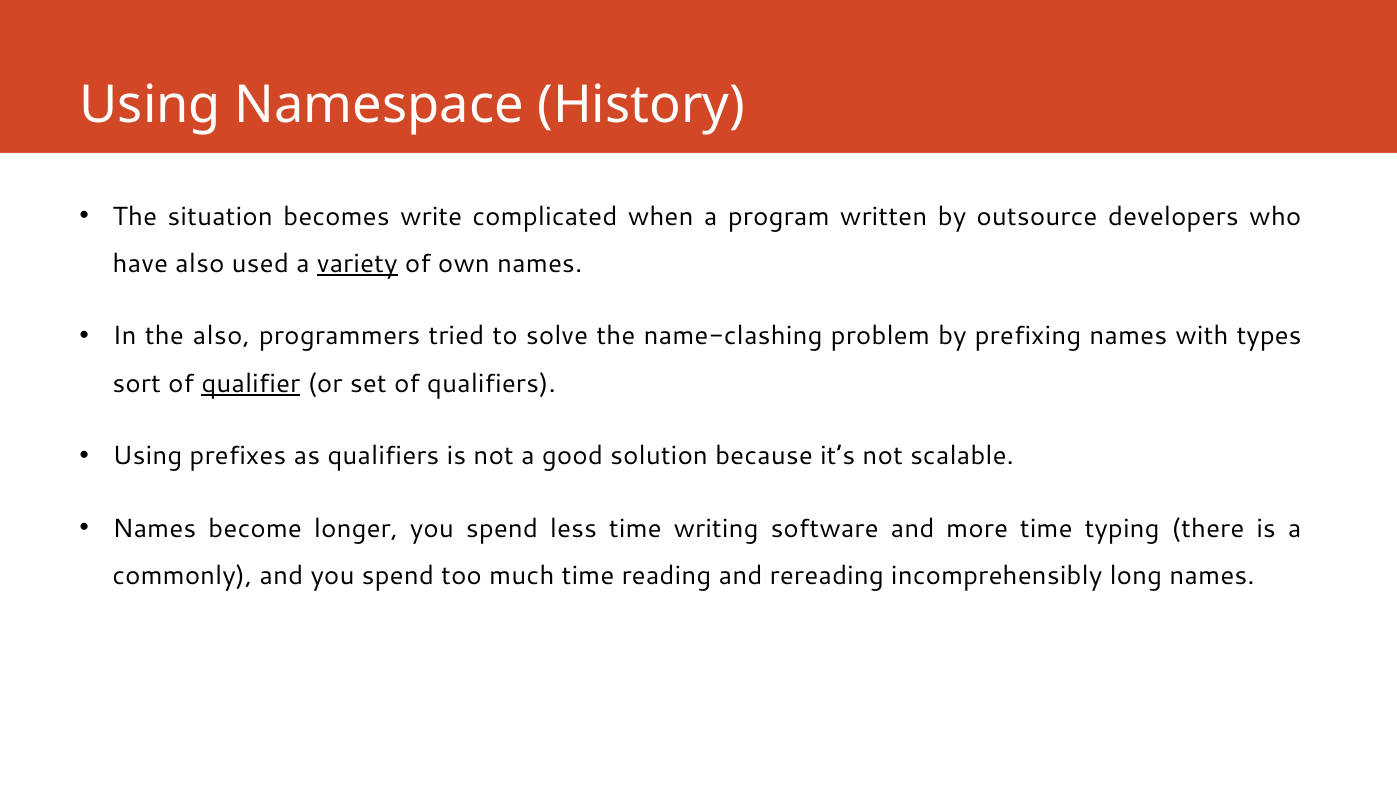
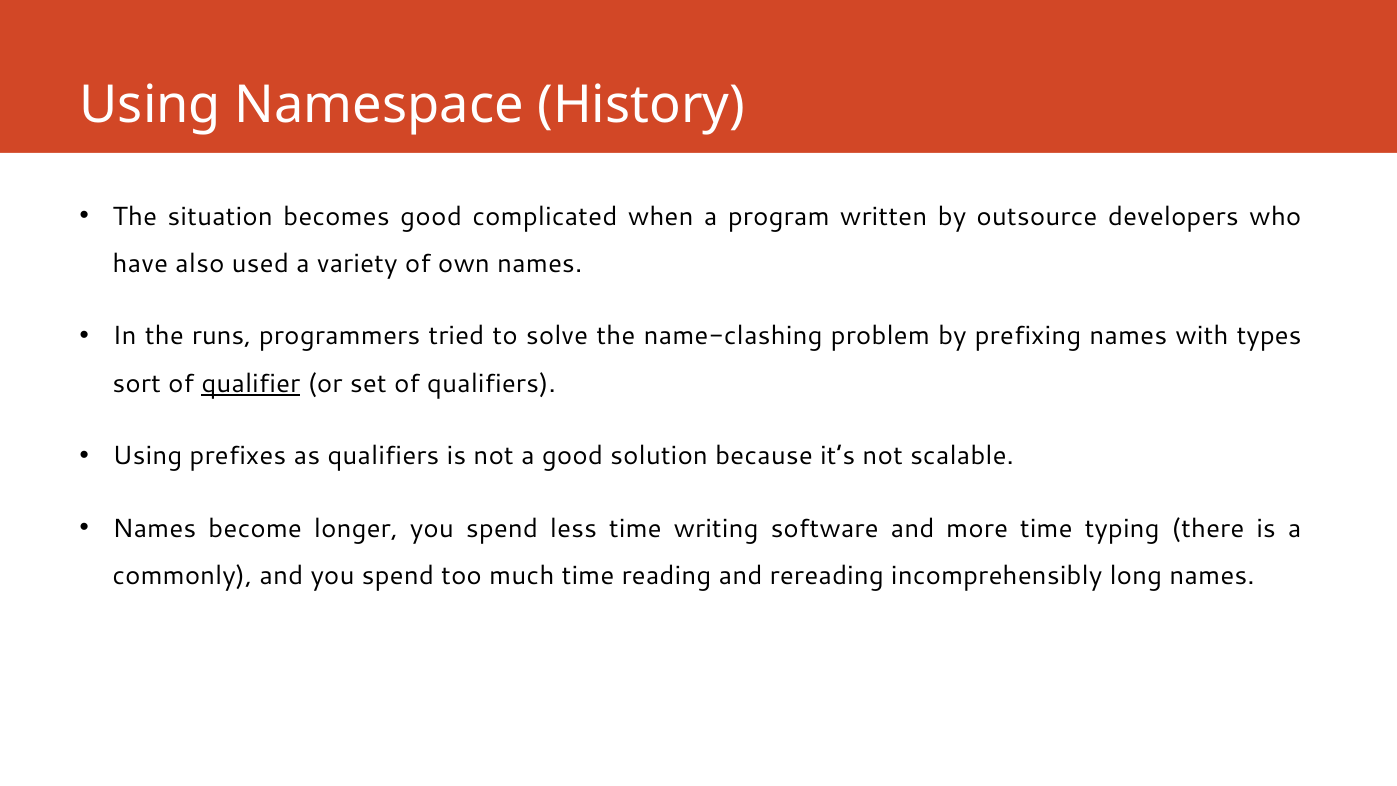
becomes write: write -> good
variety underline: present -> none
the also: also -> runs
